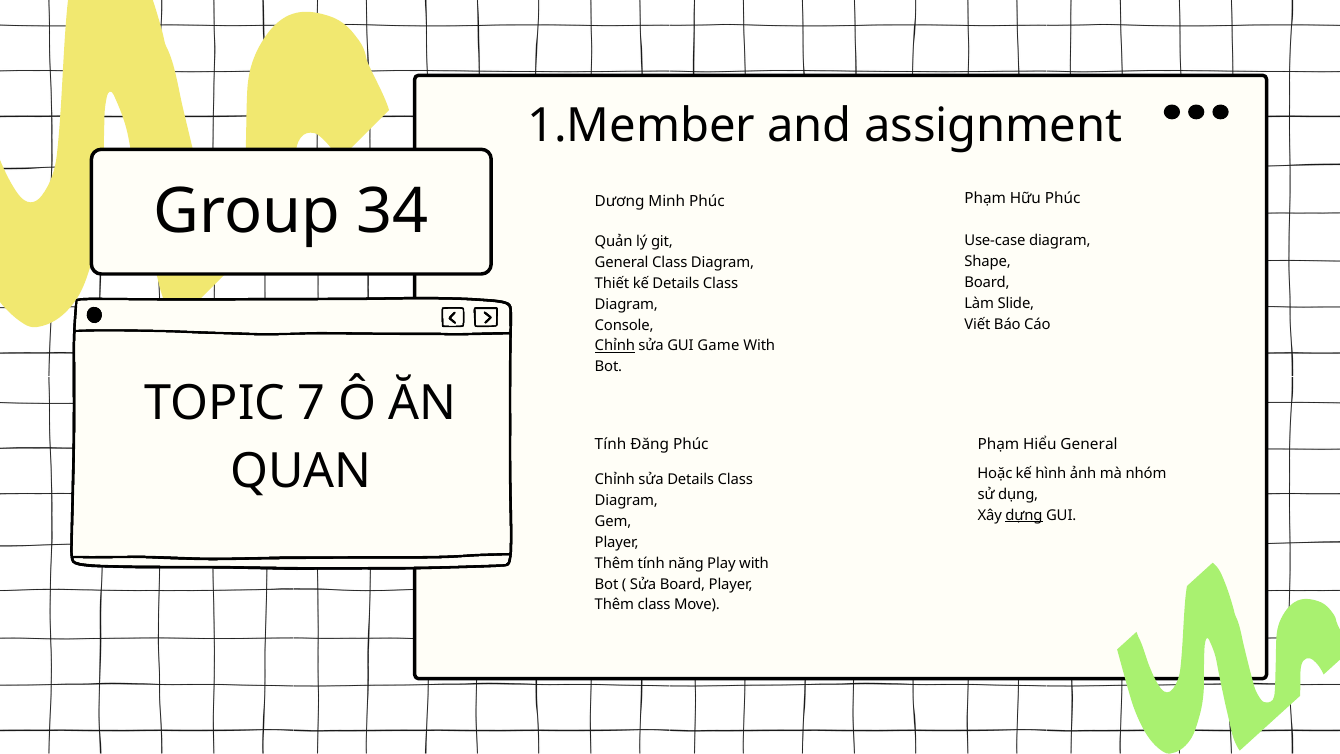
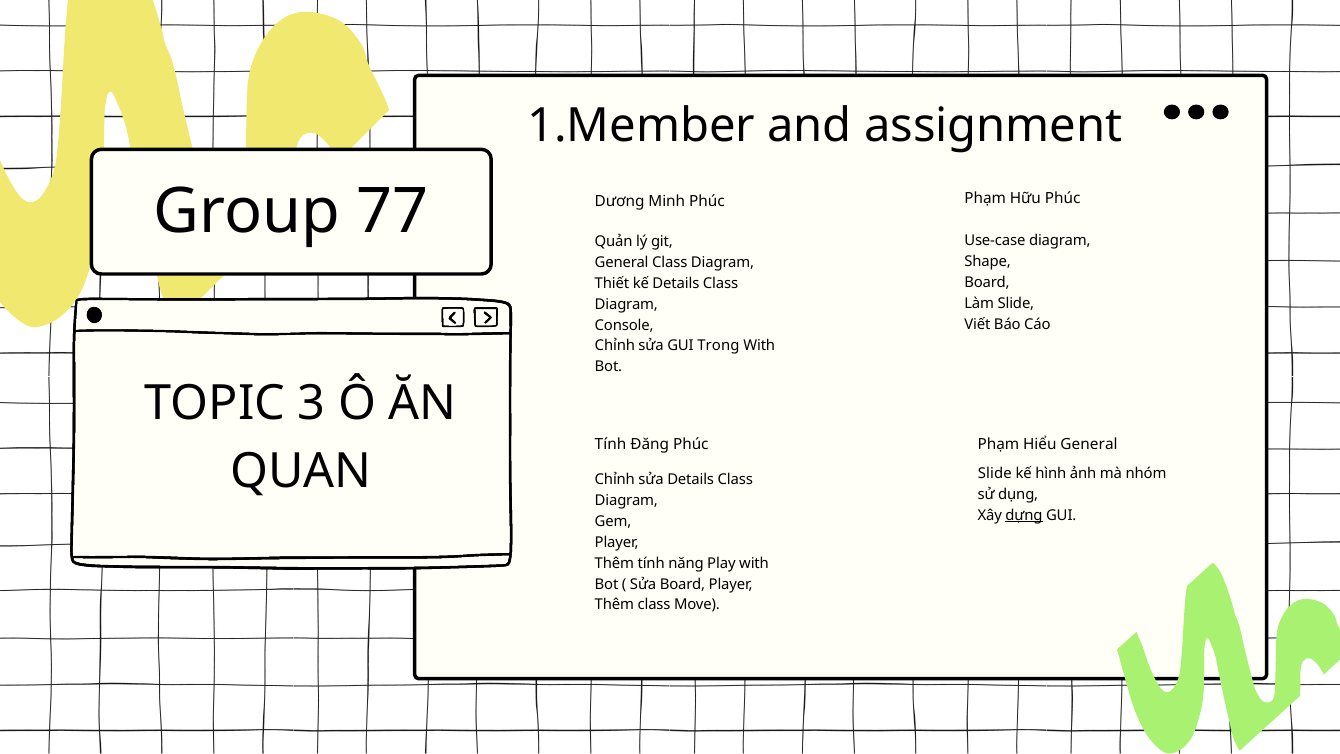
34: 34 -> 77
Chỉnh at (615, 346) underline: present -> none
Game: Game -> Trong
7: 7 -> 3
Hoặc at (995, 474): Hoặc -> Slide
